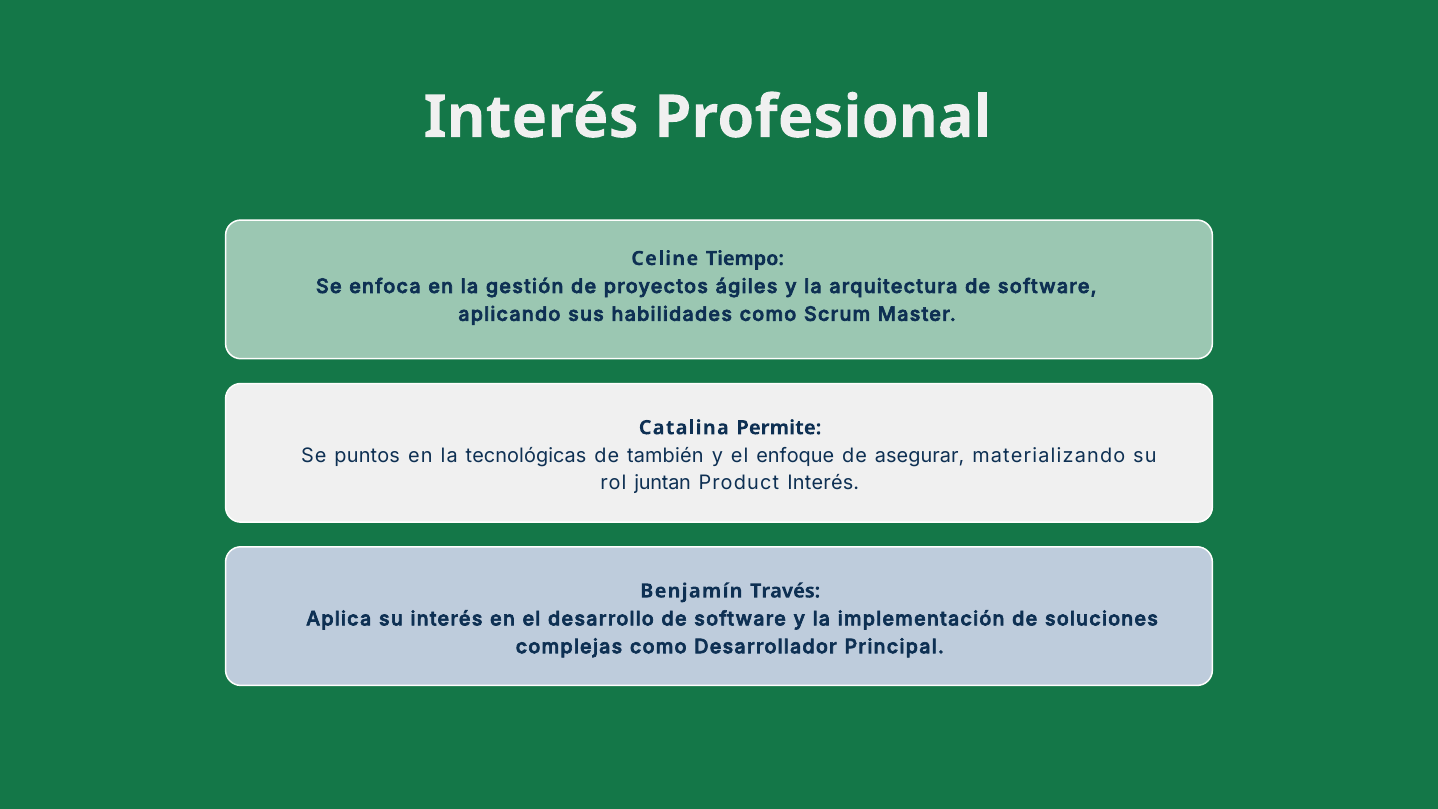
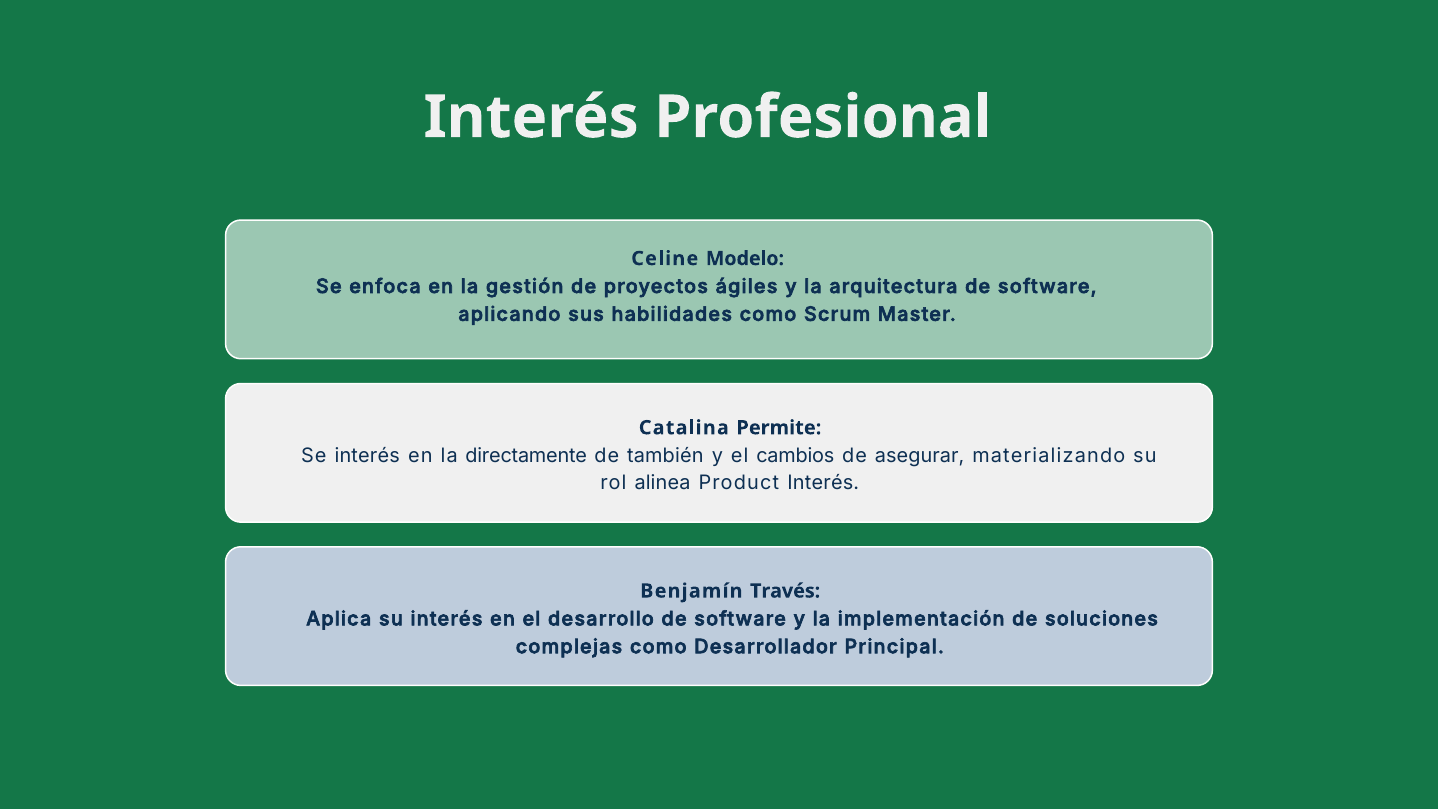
Tiempo: Tiempo -> Modelo
Se puntos: puntos -> interés
tecnológicas: tecnológicas -> directamente
enfoque: enfoque -> cambios
juntan: juntan -> alinea
